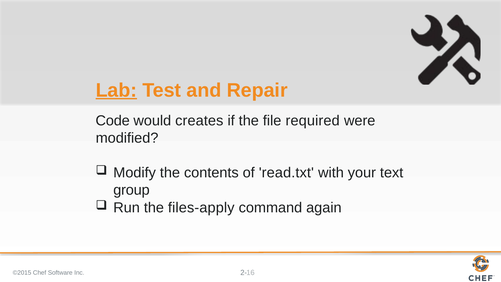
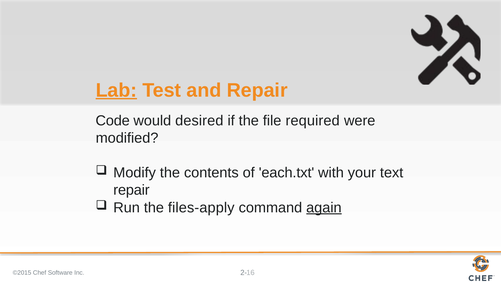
creates: creates -> desired
read.txt: read.txt -> each.txt
group at (131, 190): group -> repair
again underline: none -> present
